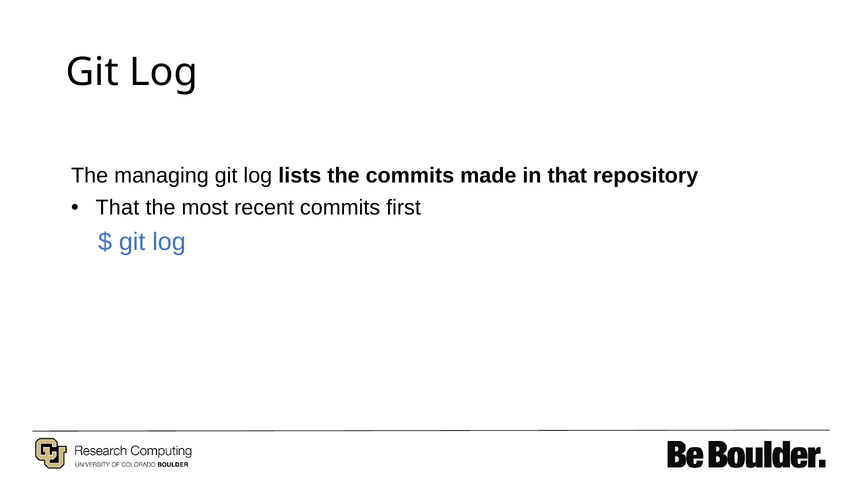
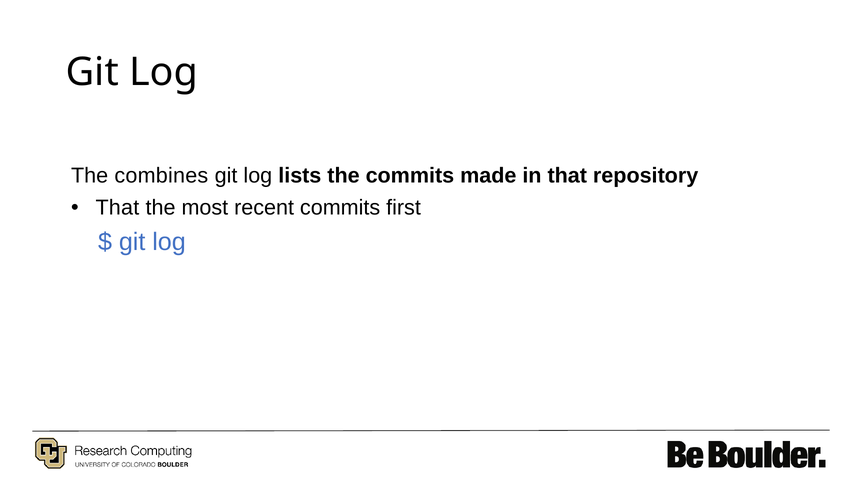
managing: managing -> combines
